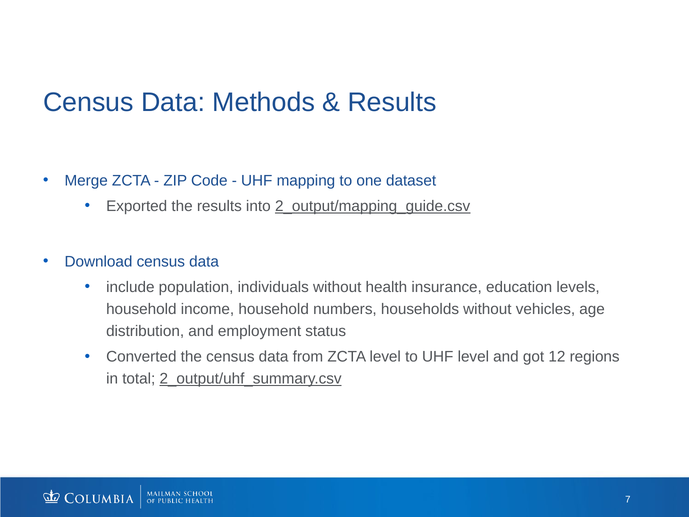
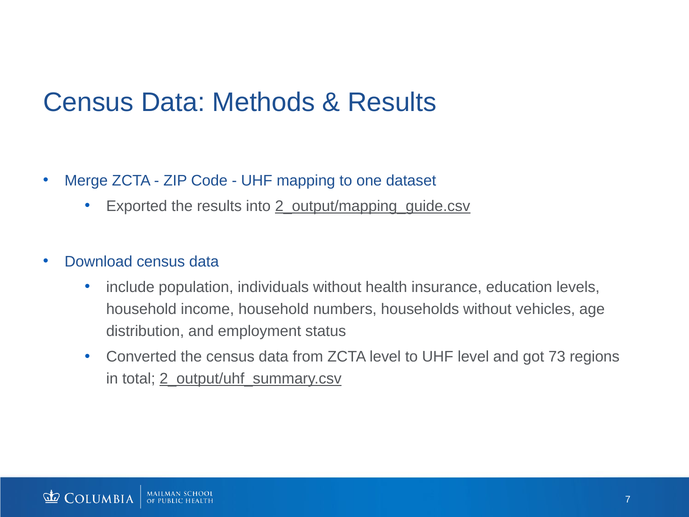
12: 12 -> 73
